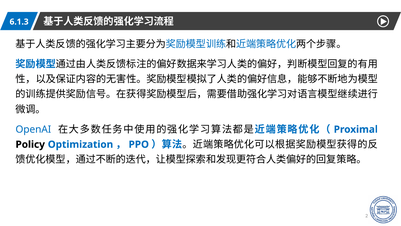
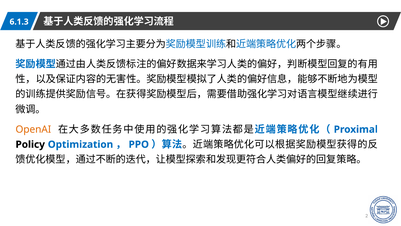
OpenAI colour: blue -> orange
